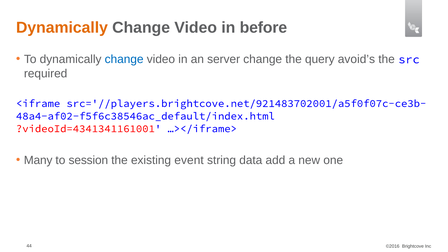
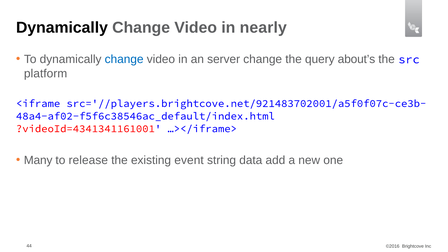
Dynamically at (62, 28) colour: orange -> black
before: before -> nearly
avoid’s: avoid’s -> about’s
required: required -> platform
session: session -> release
